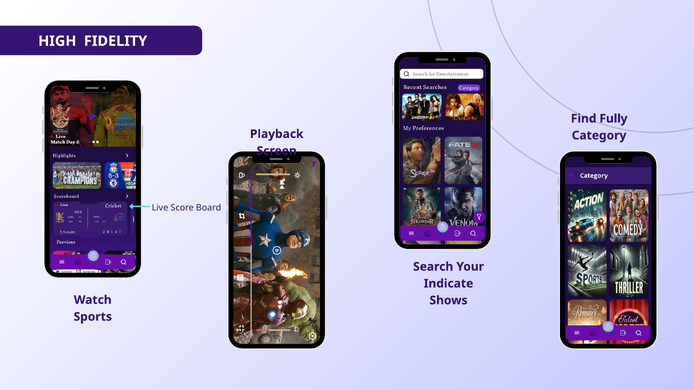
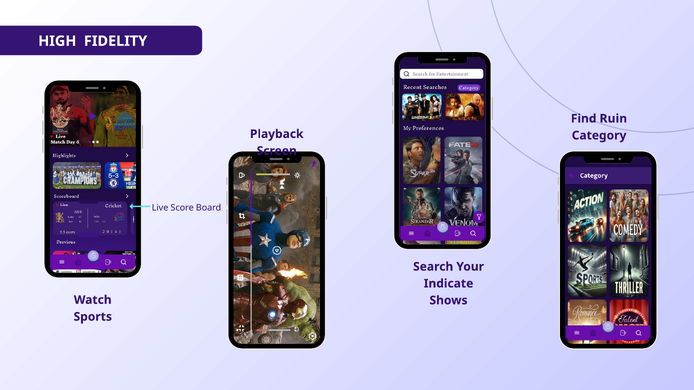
Fully: Fully -> Ruin
